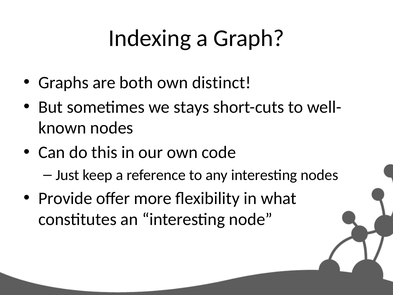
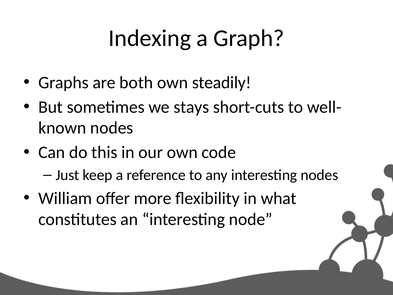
distinct: distinct -> steadily
Provide: Provide -> William
